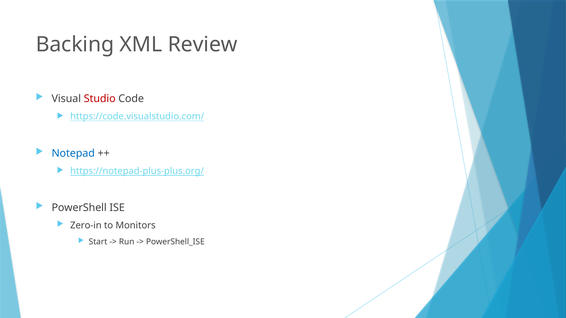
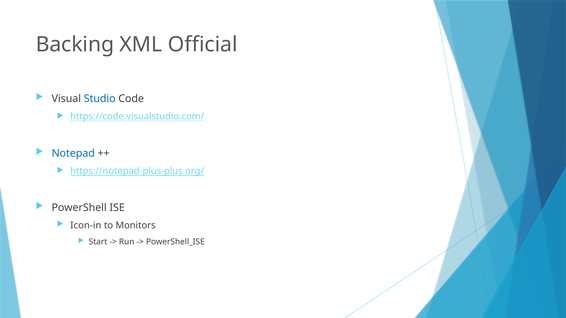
Review: Review -> Official
Studio colour: red -> blue
Zero-in: Zero-in -> Icon-in
